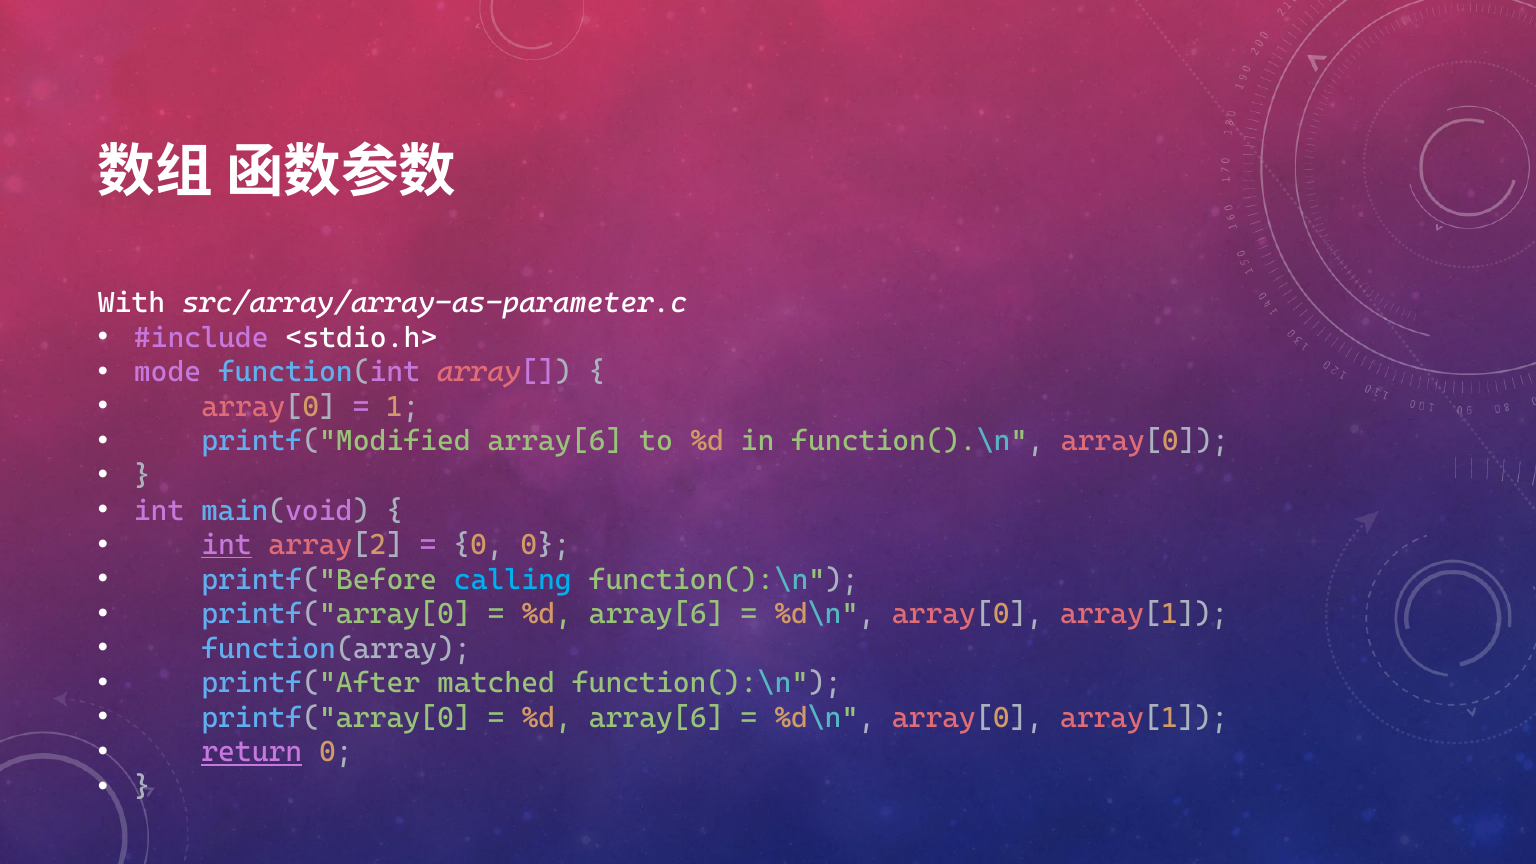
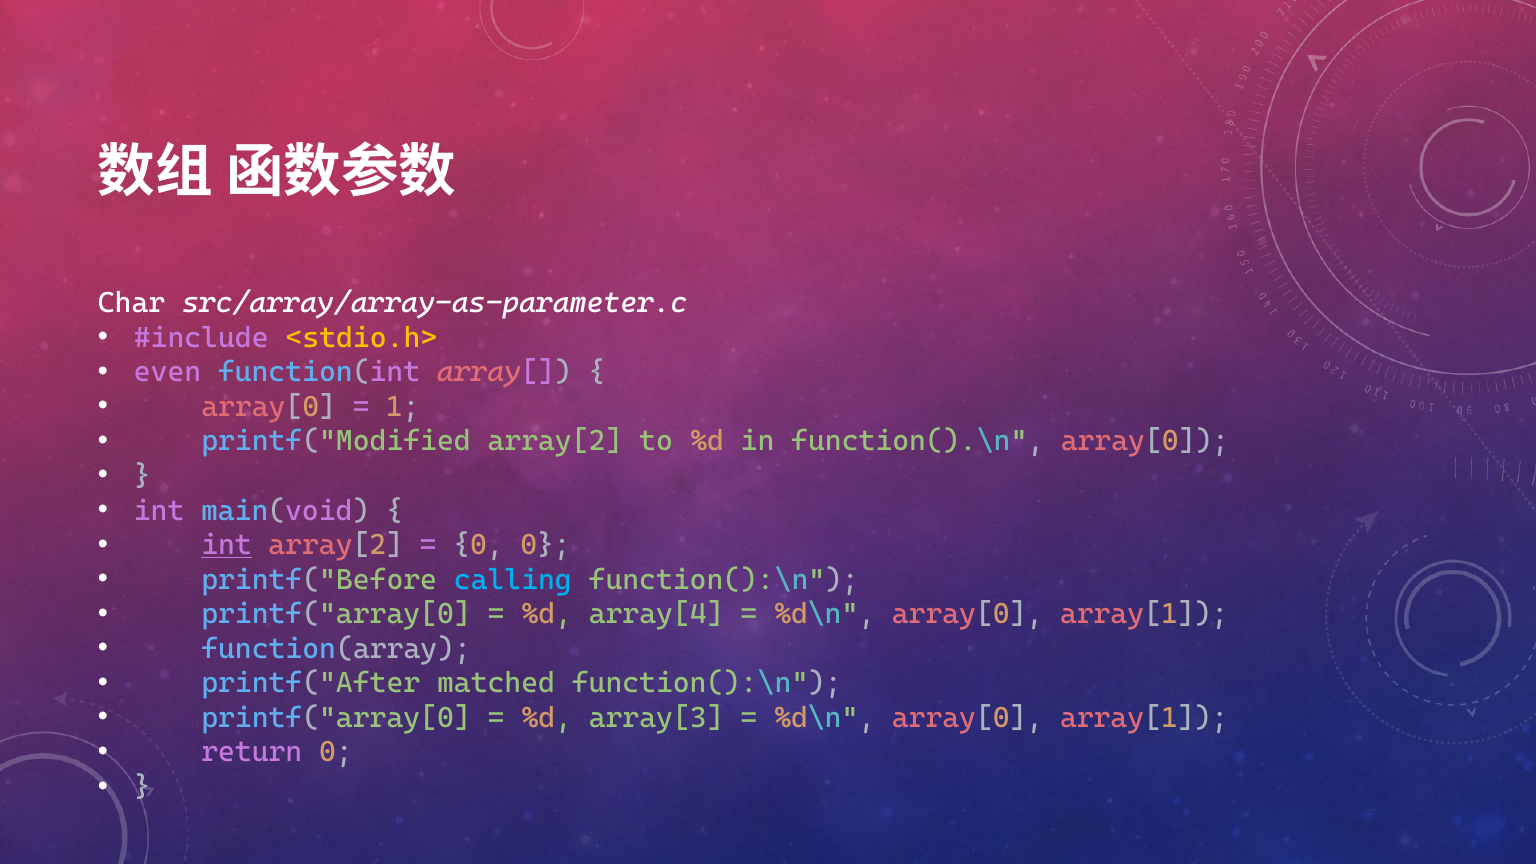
With: With -> Char
<stdio.h> colour: white -> yellow
mode: mode -> even
printf("Modified array[6: array[6 -> array[2
array[6 at (656, 614): array[6 -> array[4
array[6 at (656, 718): array[6 -> array[3
return underline: present -> none
